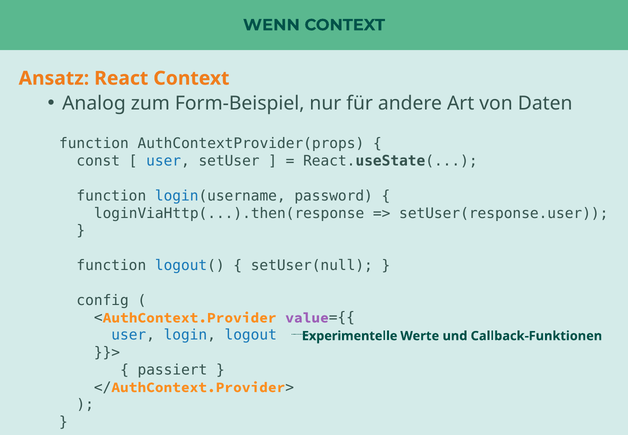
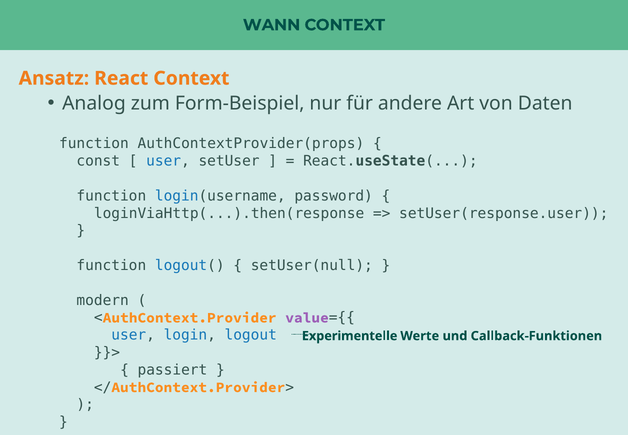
WENN: WENN -> WANN
config: config -> modern
